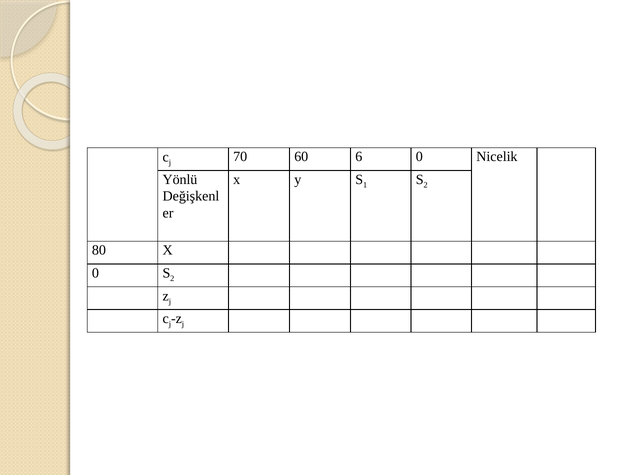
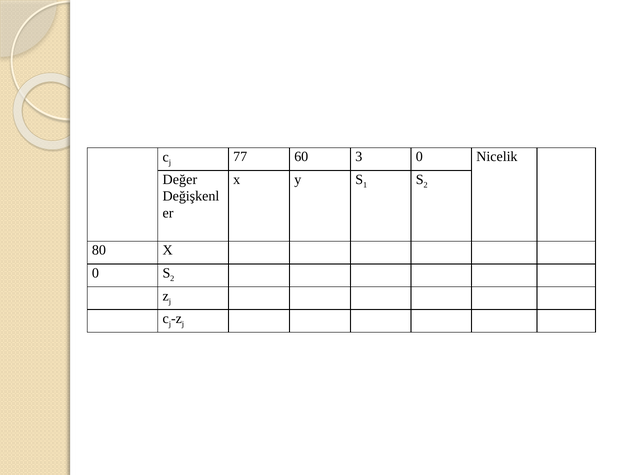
70: 70 -> 77
6: 6 -> 3
Yönlü: Yönlü -> Değer
